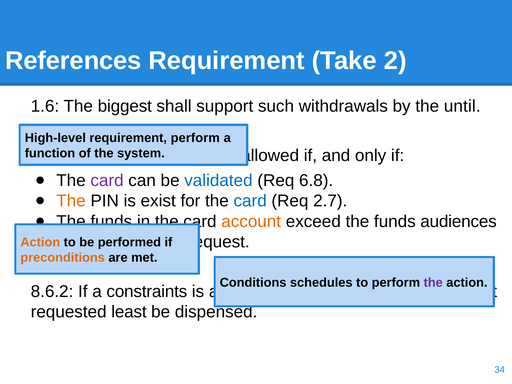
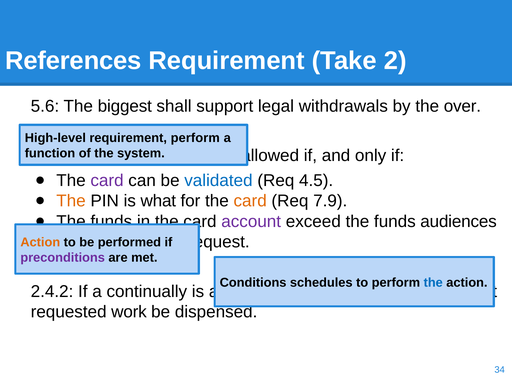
1.6: 1.6 -> 5.6
such: such -> legal
until: until -> over
6.8: 6.8 -> 4.5
exist: exist -> what
card at (250, 201) colour: blue -> orange
2.7: 2.7 -> 7.9
account colour: orange -> purple
preconditions colour: orange -> purple
the at (433, 283) colour: purple -> blue
8.6.2: 8.6.2 -> 2.4.2
constraints: constraints -> continually
least: least -> work
